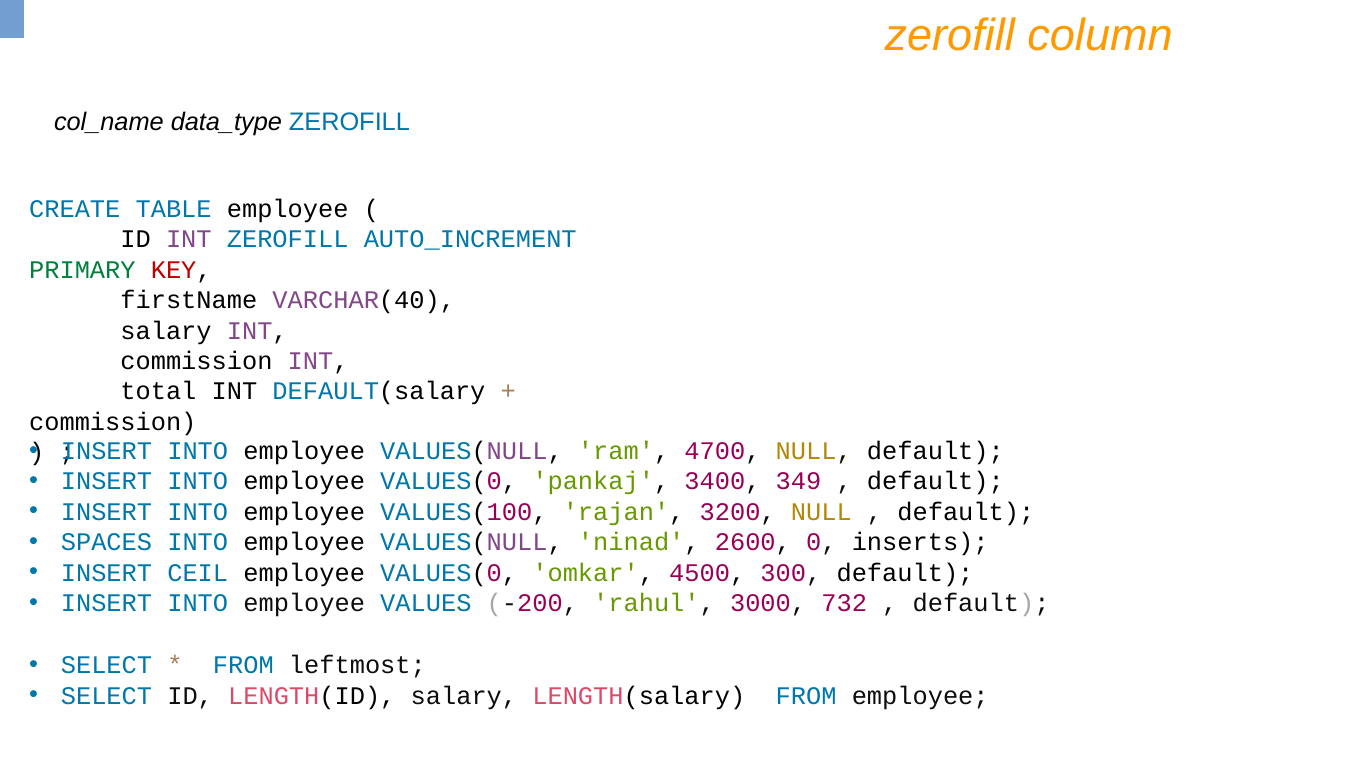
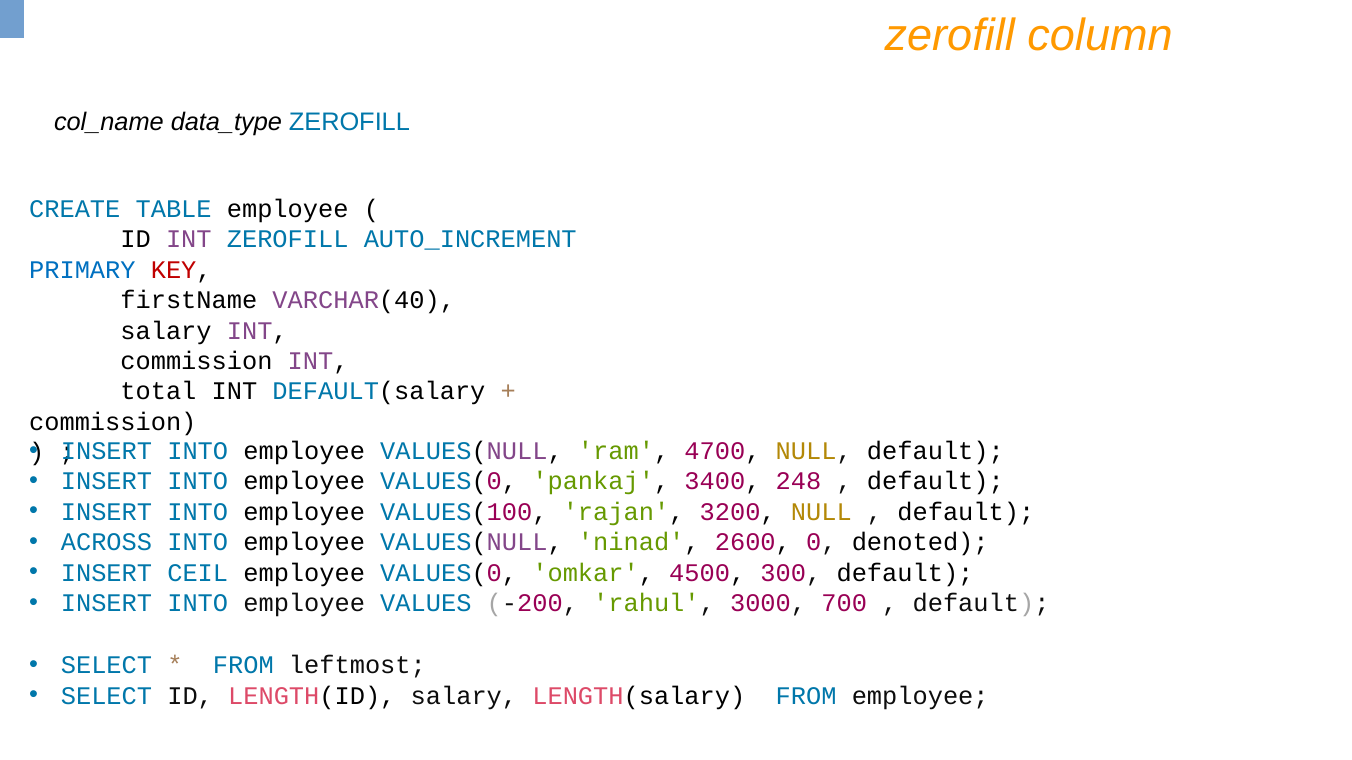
PRIMARY colour: green -> blue
349: 349 -> 248
SPACES: SPACES -> ACROSS
inserts: inserts -> denoted
732: 732 -> 700
